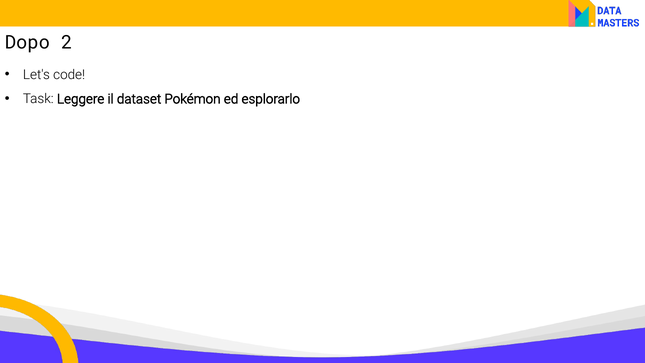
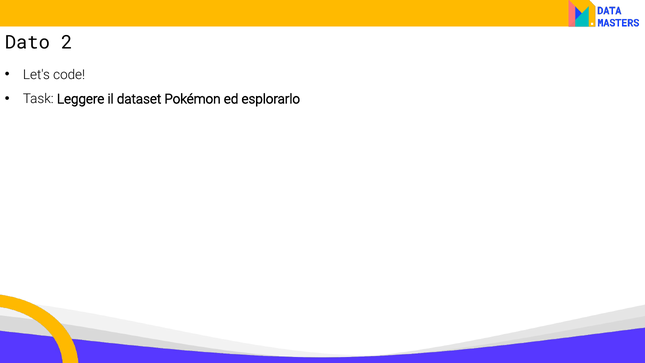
Dopo: Dopo -> Dato
